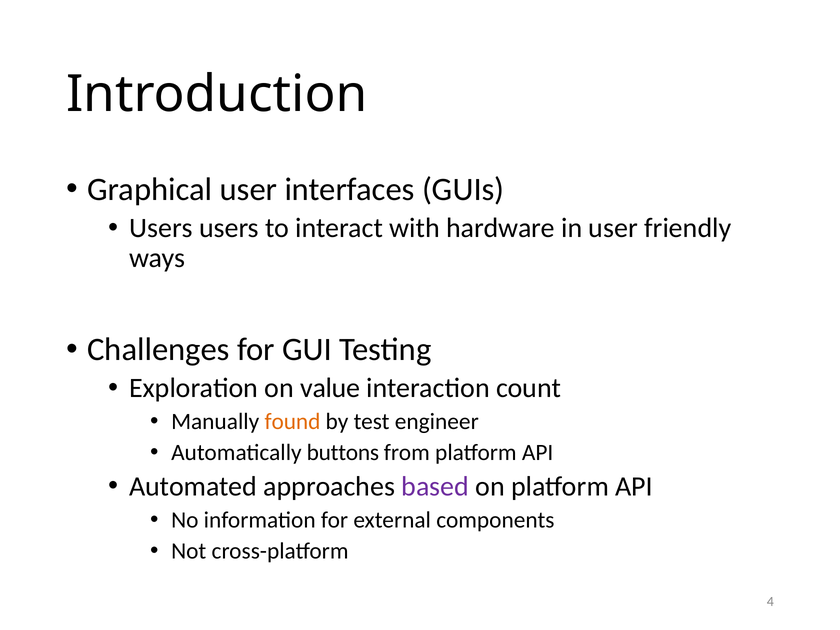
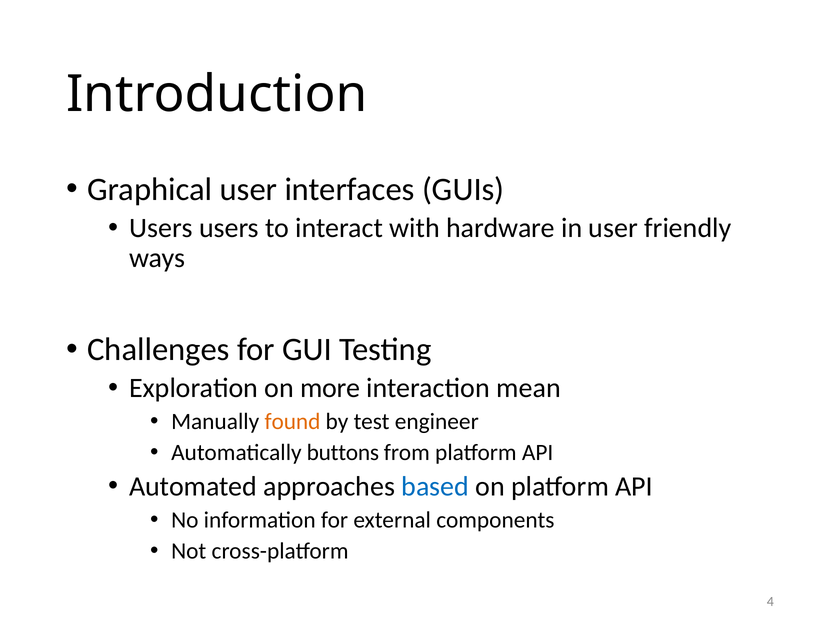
value: value -> more
count: count -> mean
based colour: purple -> blue
